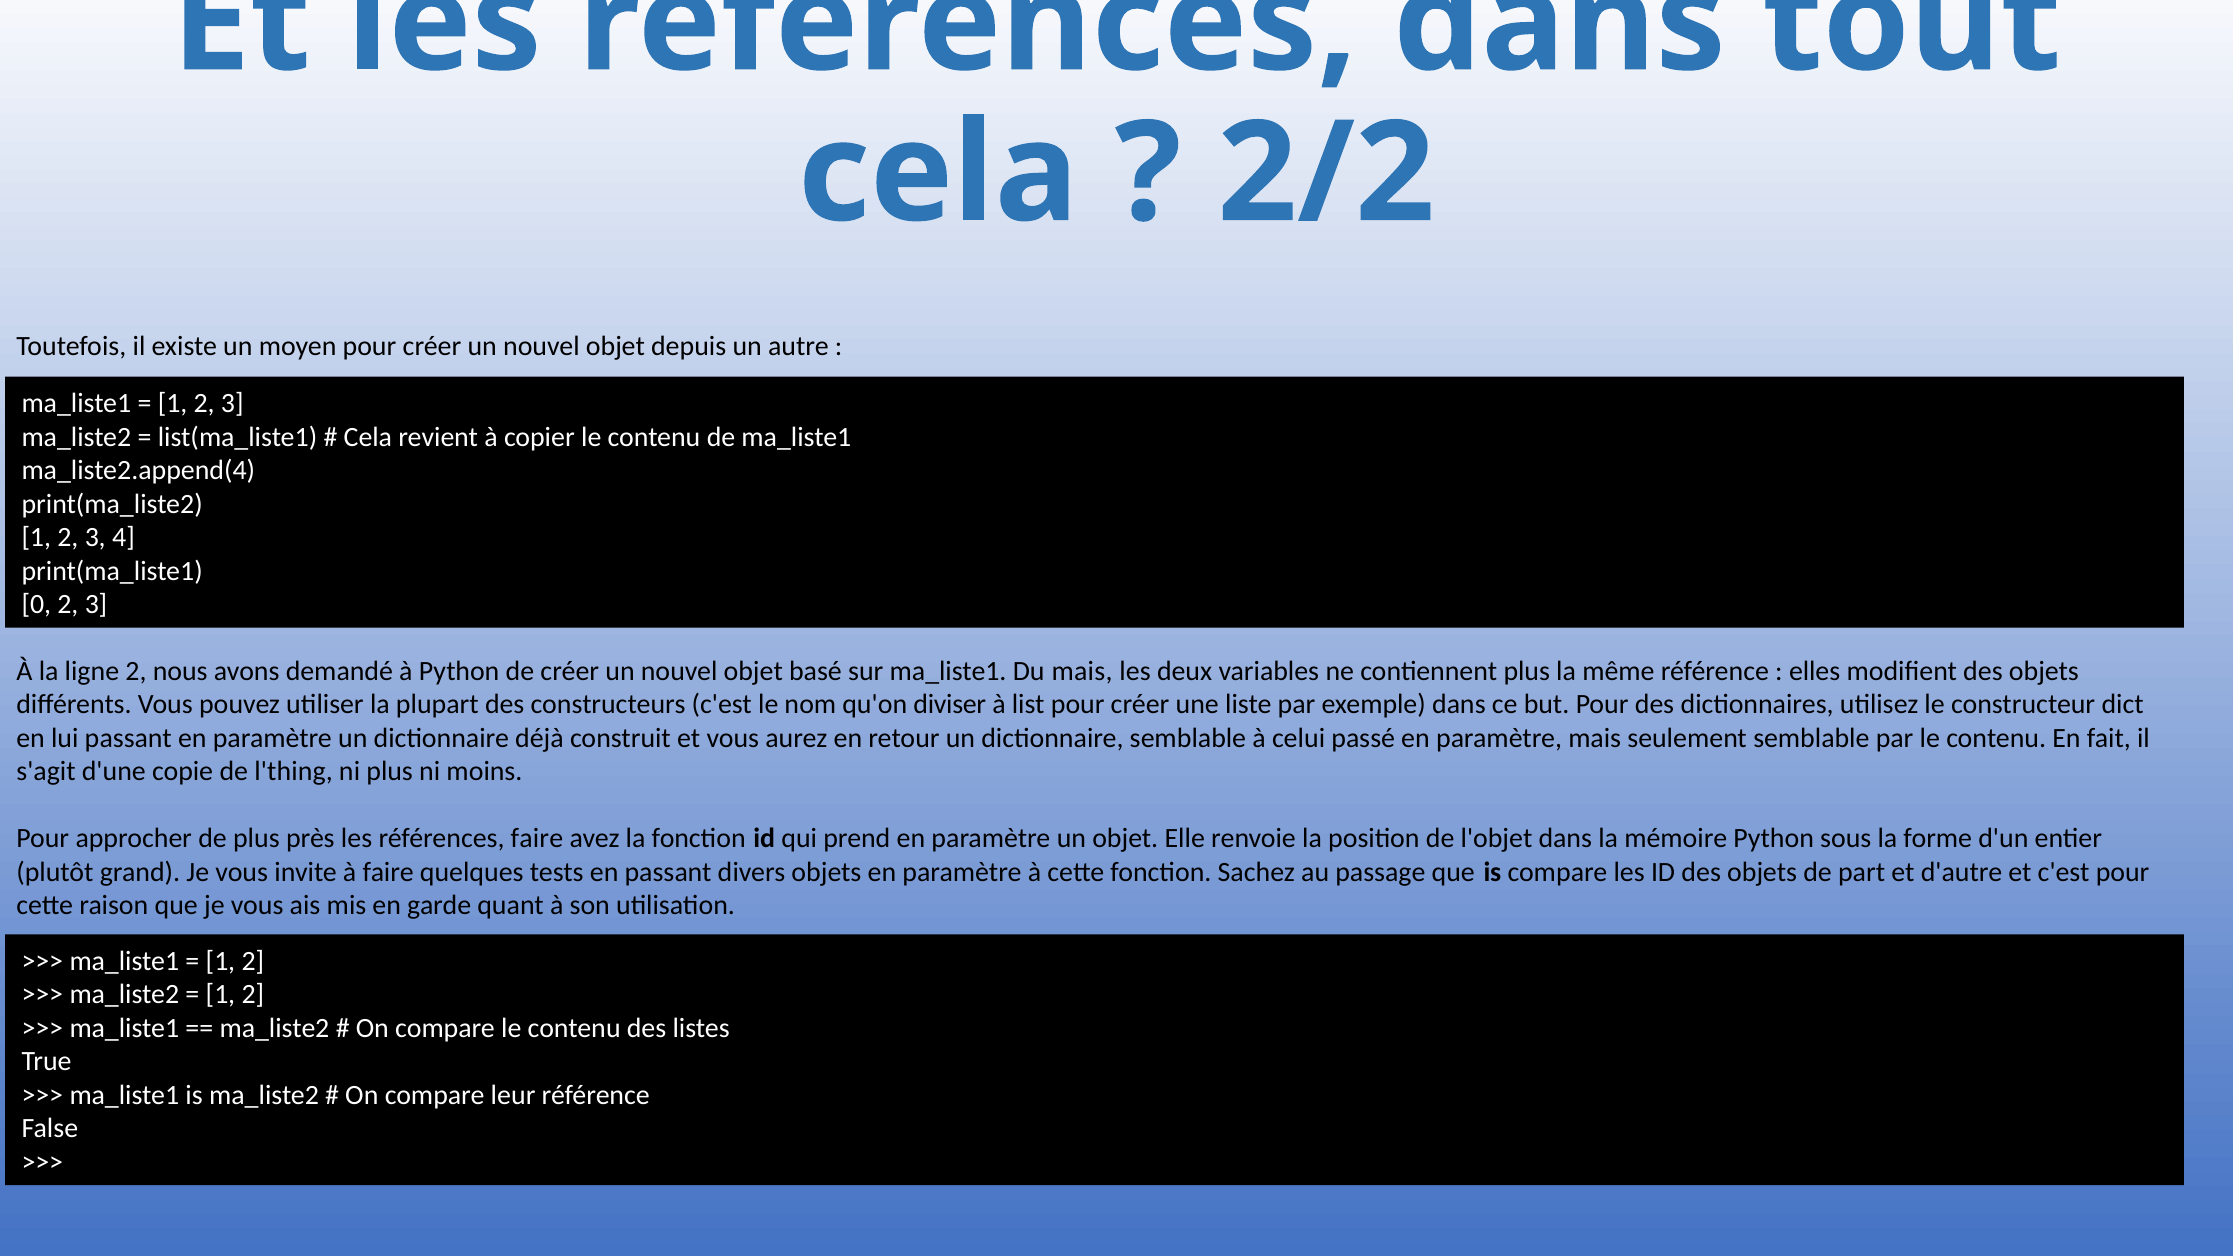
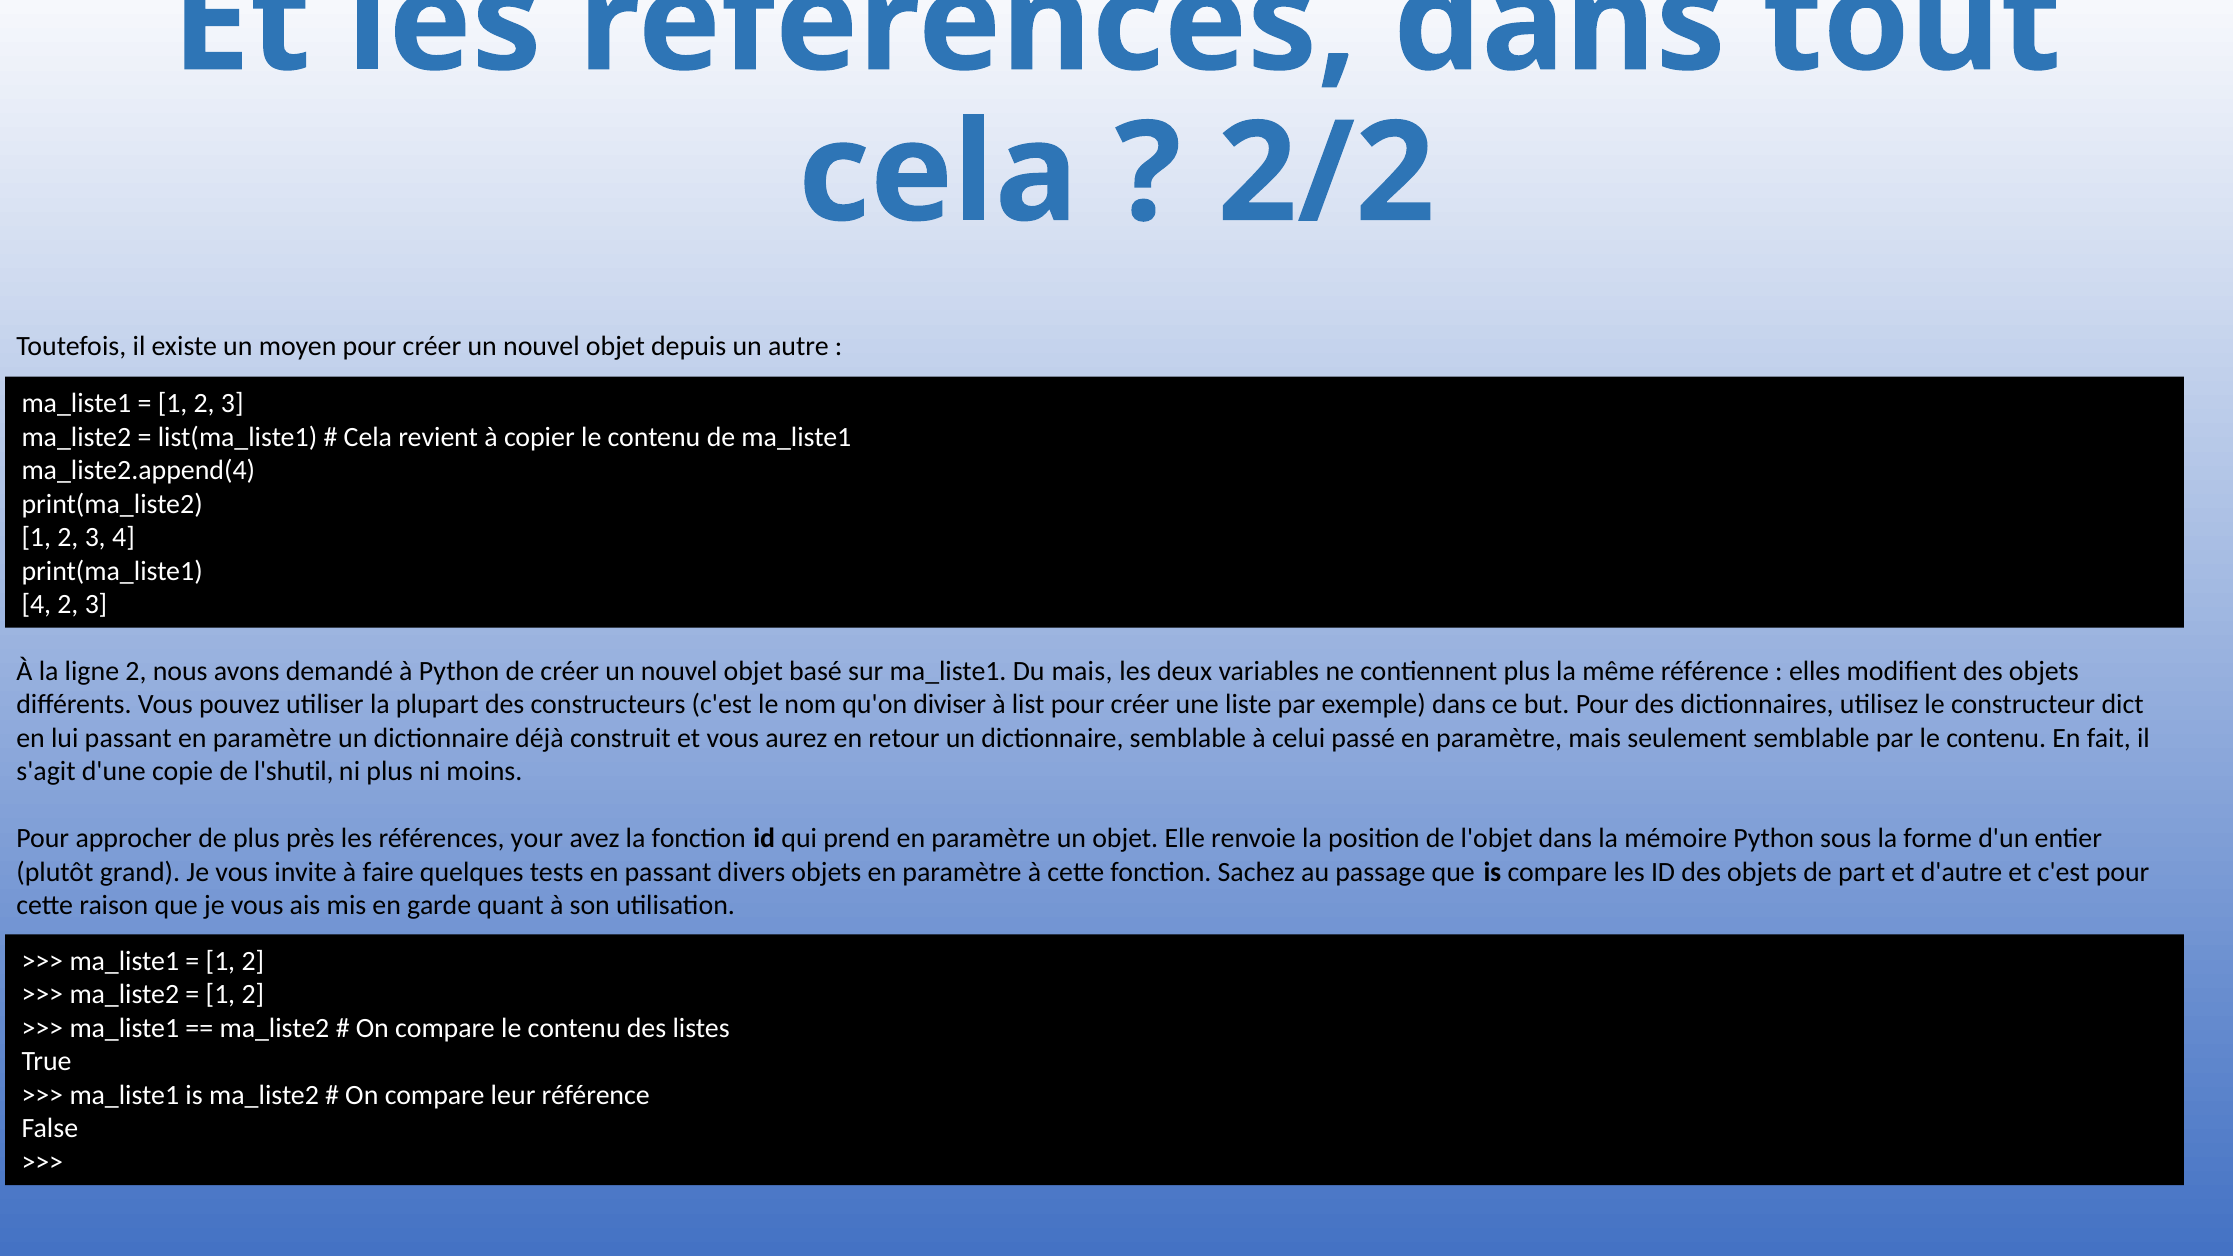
0 at (36, 605): 0 -> 4
l'thing: l'thing -> l'shutil
références faire: faire -> your
